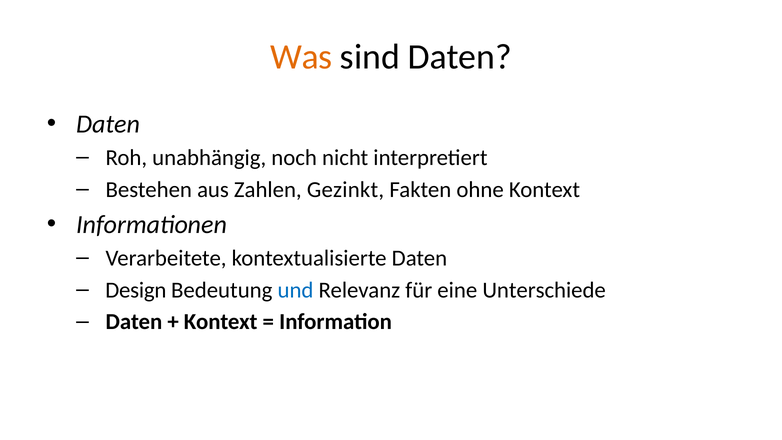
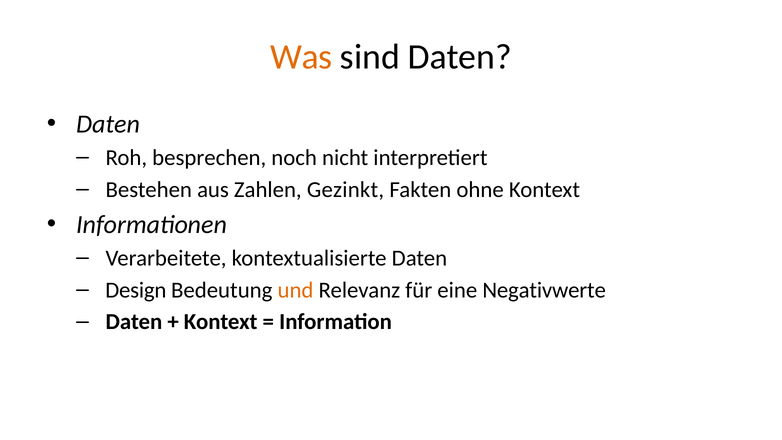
unabhängig: unabhängig -> besprechen
und colour: blue -> orange
Unterschiede: Unterschiede -> Negativwerte
